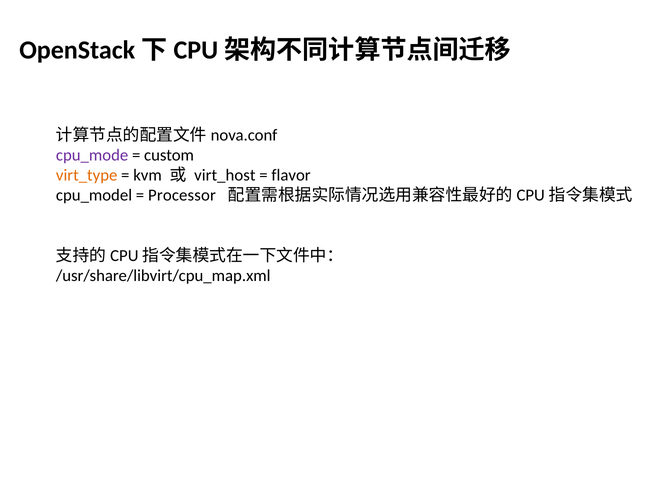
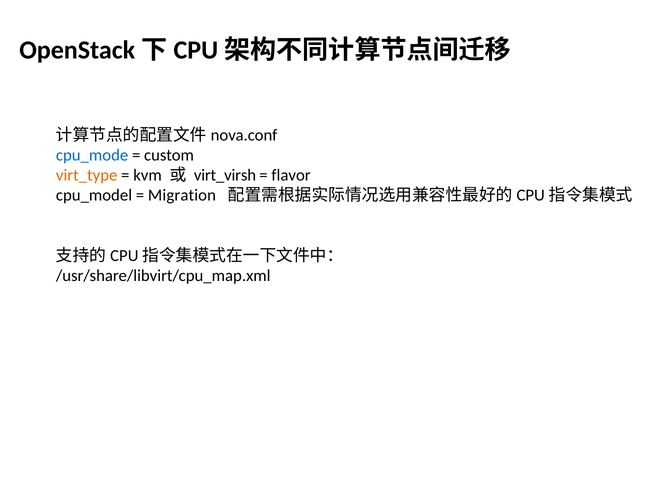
cpu_mode colour: purple -> blue
virt_host: virt_host -> virt_virsh
Processor: Processor -> Migration
